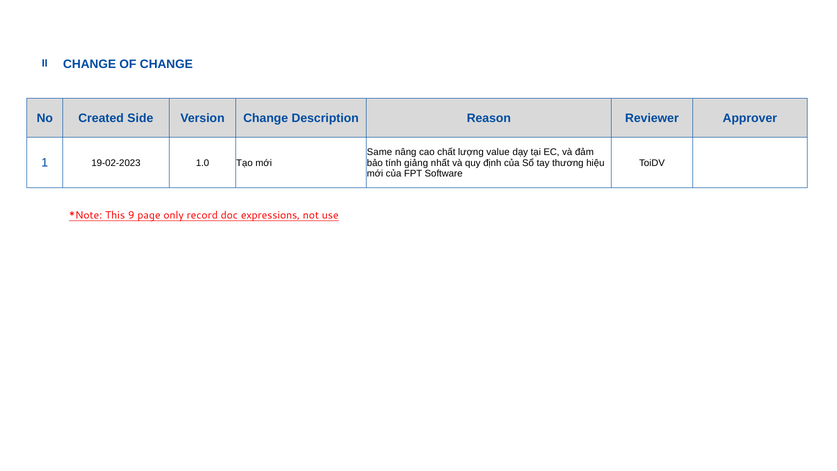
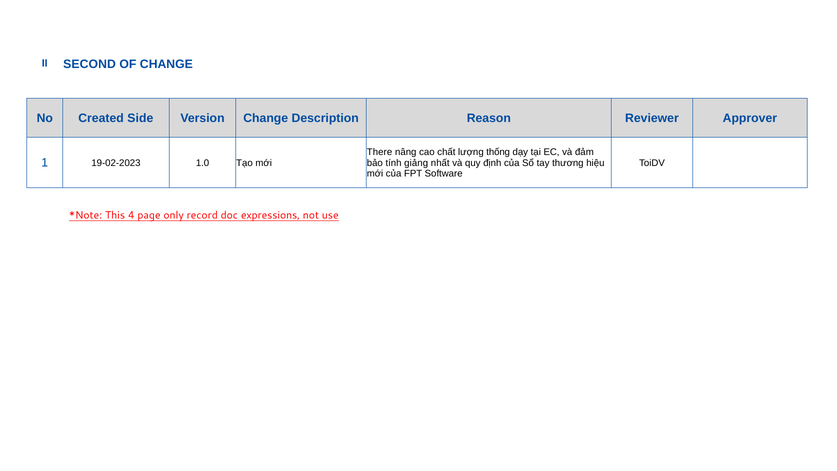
II CHANGE: CHANGE -> SECOND
Same: Same -> There
value: value -> thống
9: 9 -> 4
